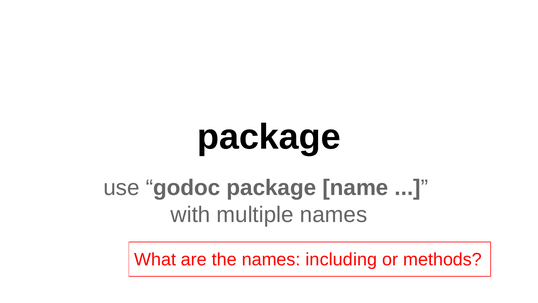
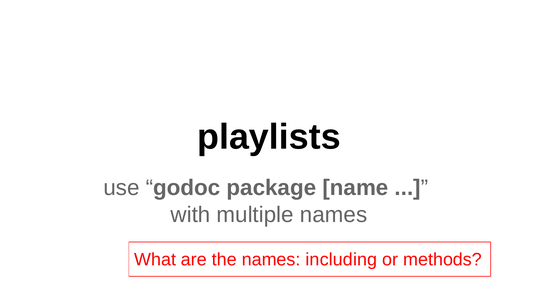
package at (269, 137): package -> playlists
